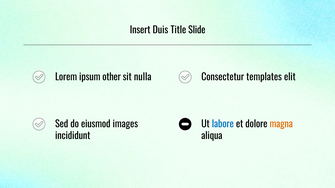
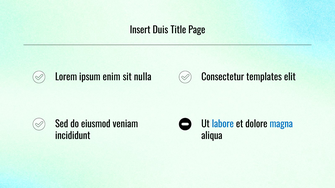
Slide: Slide -> Page
other: other -> enim
images: images -> veniam
magna colour: orange -> blue
